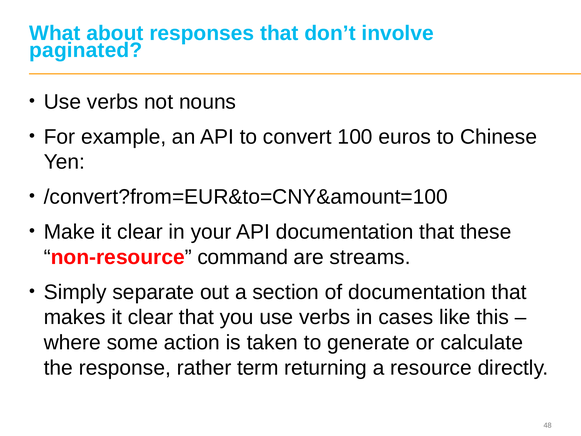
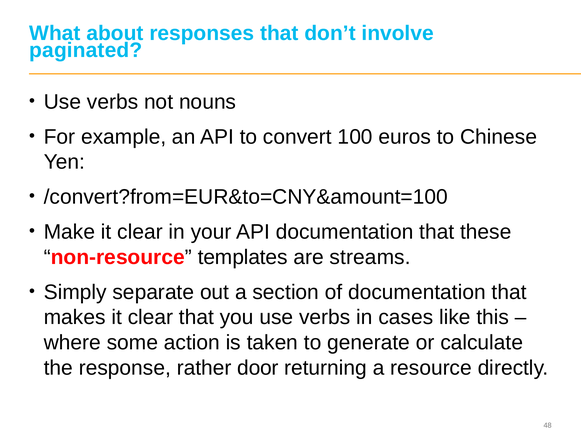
command: command -> templates
term: term -> door
